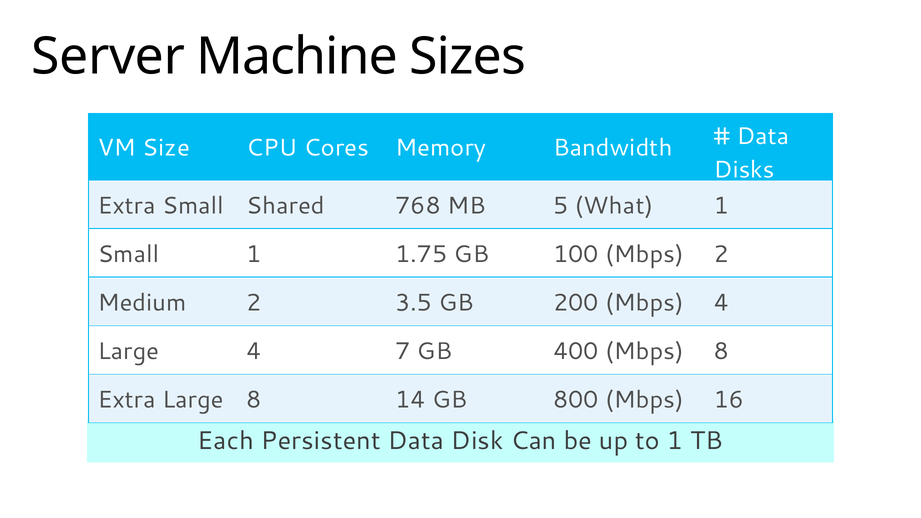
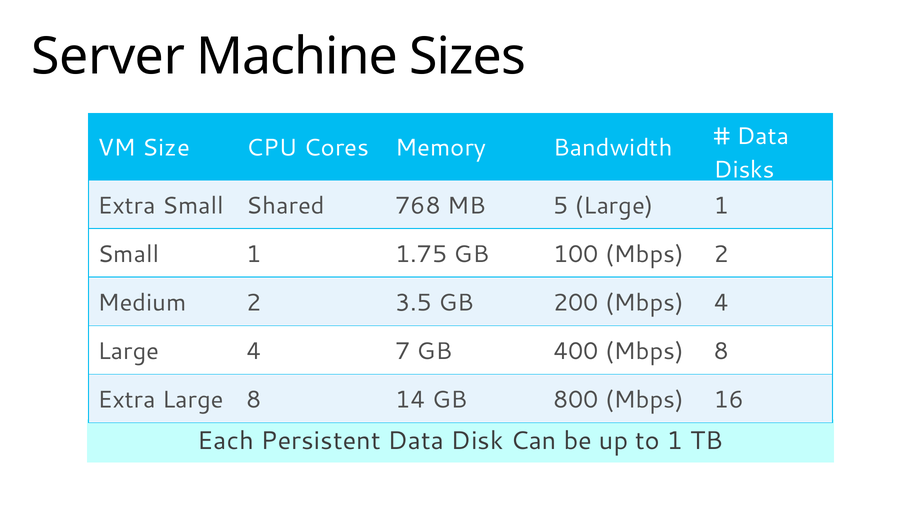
5 What: What -> Large
